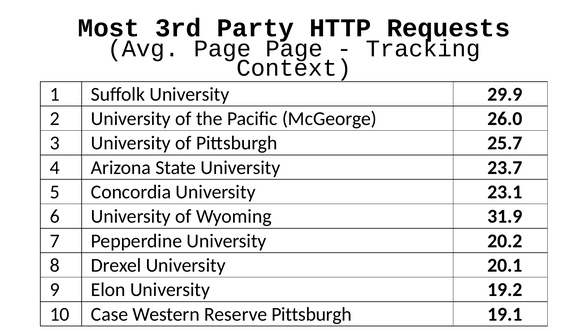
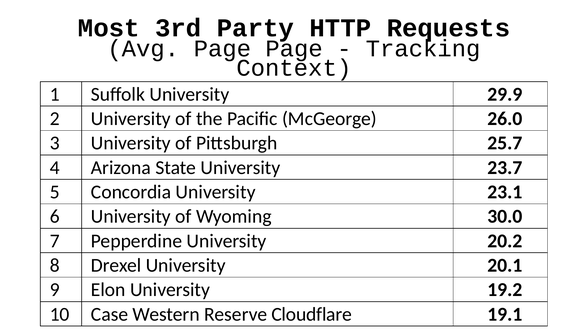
31.9: 31.9 -> 30.0
Reserve Pittsburgh: Pittsburgh -> Cloudflare
